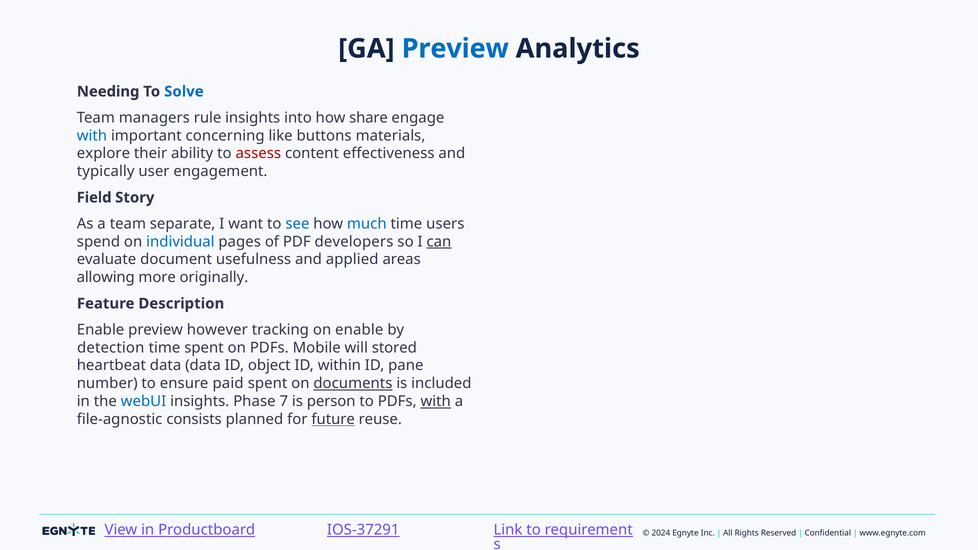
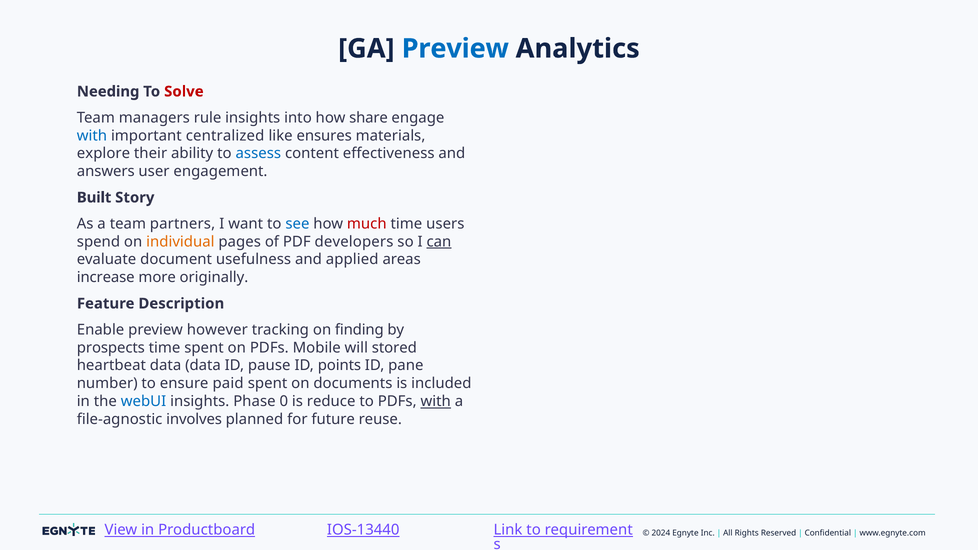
Solve colour: blue -> red
concerning: concerning -> centralized
buttons: buttons -> ensures
assess colour: red -> blue
typically: typically -> answers
Field: Field -> Built
separate: separate -> partners
much colour: blue -> red
individual colour: blue -> orange
allowing: allowing -> increase
on enable: enable -> finding
detection: detection -> prospects
object: object -> pause
within: within -> points
documents underline: present -> none
7: 7 -> 0
person: person -> reduce
consists: consists -> involves
future underline: present -> none
IOS-37291: IOS-37291 -> IOS-13440
